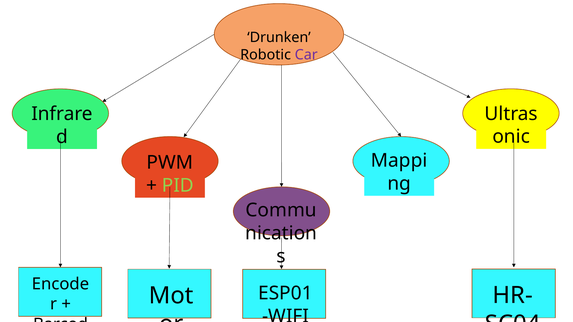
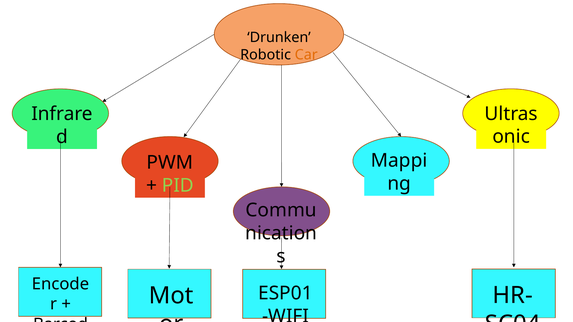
Car colour: purple -> orange
